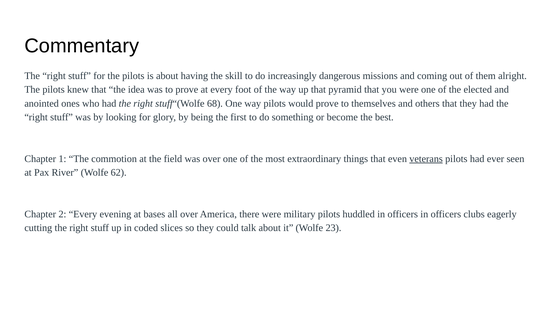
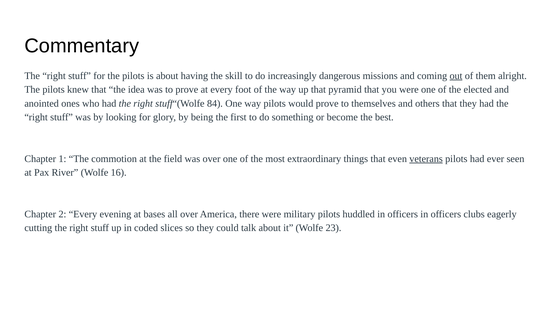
out underline: none -> present
68: 68 -> 84
62: 62 -> 16
